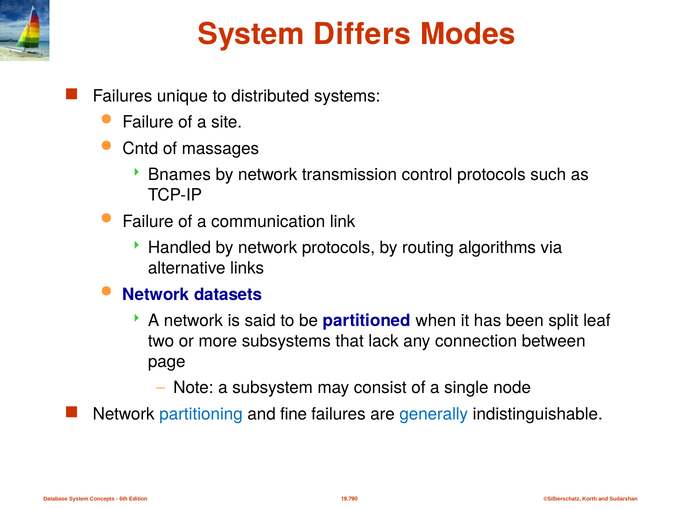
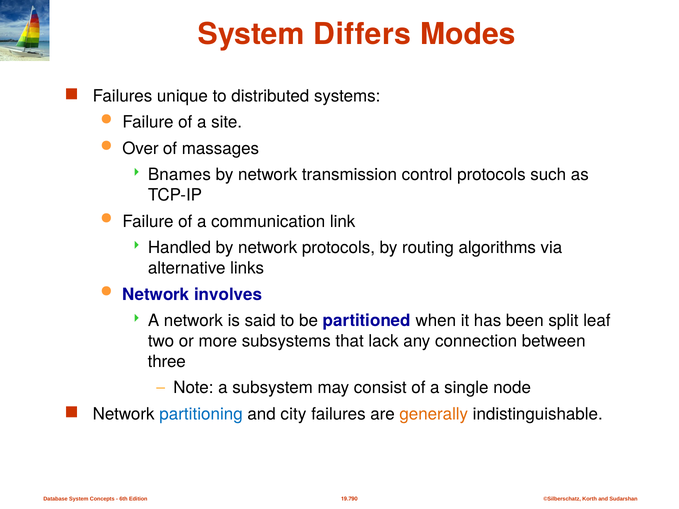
Cntd: Cntd -> Over
datasets: datasets -> involves
page: page -> three
fine: fine -> city
generally colour: blue -> orange
